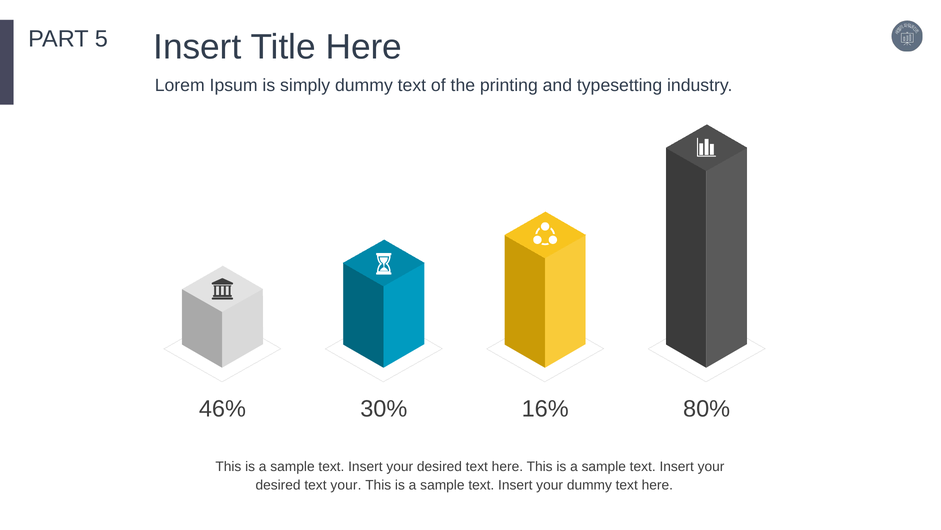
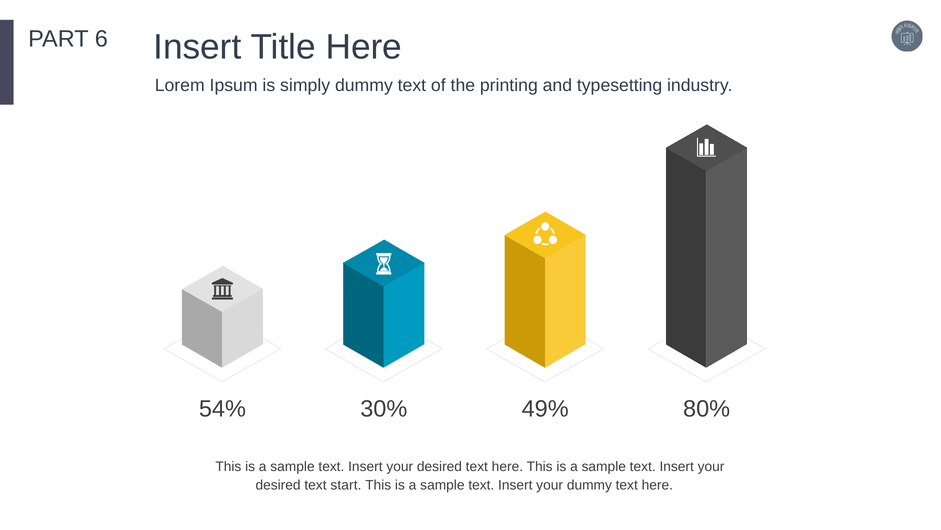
5: 5 -> 6
46%: 46% -> 54%
16%: 16% -> 49%
text your: your -> start
